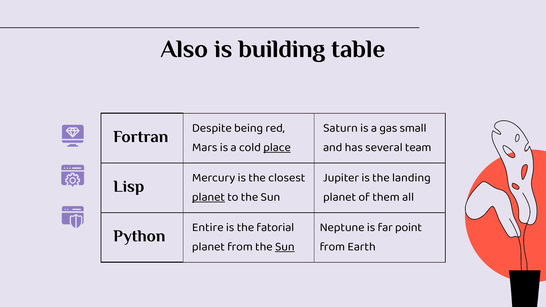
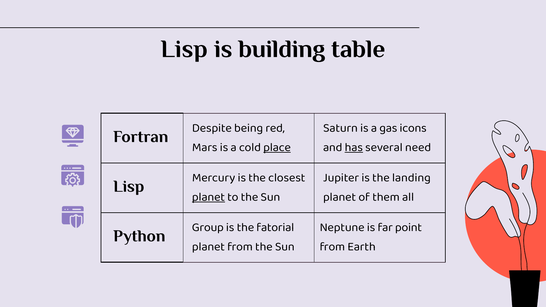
Also at (184, 49): Also -> Lisp
small: small -> icons
has underline: none -> present
team: team -> need
Entire: Entire -> Group
Sun at (285, 247) underline: present -> none
